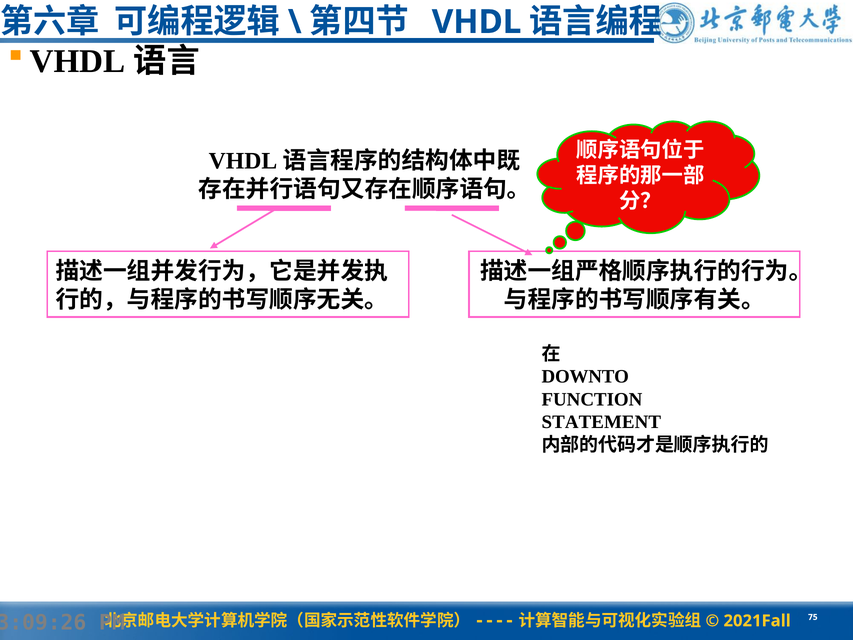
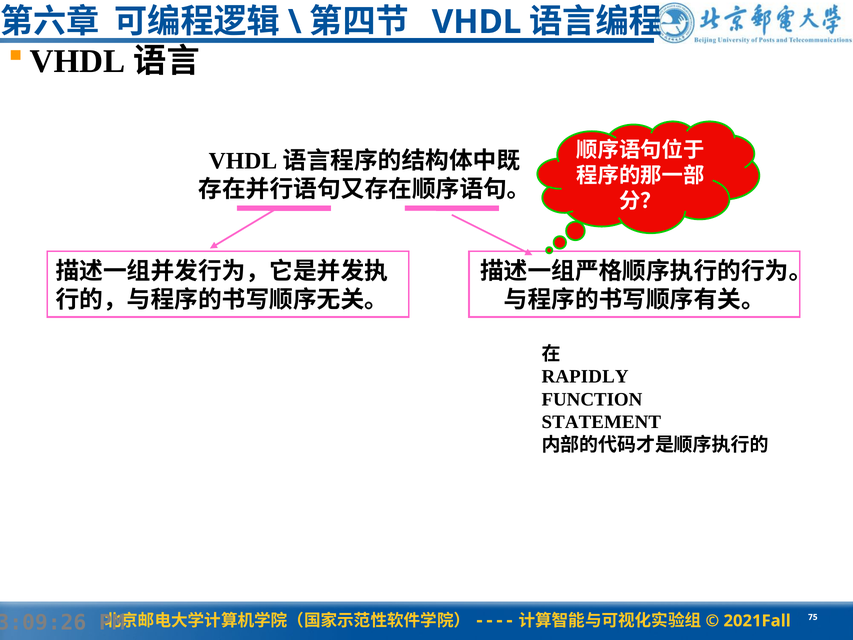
DOWNTO: DOWNTO -> RAPIDLY
